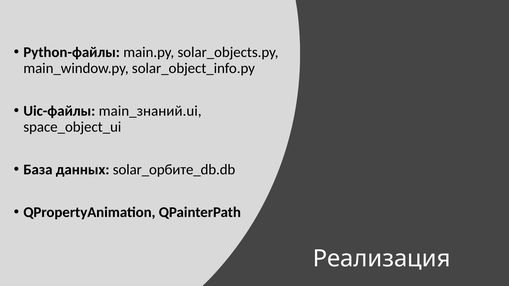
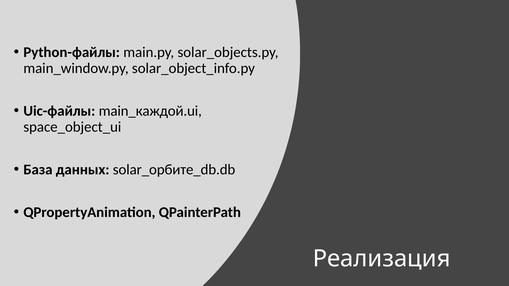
main_знаний.ui: main_знаний.ui -> main_каждой.ui
